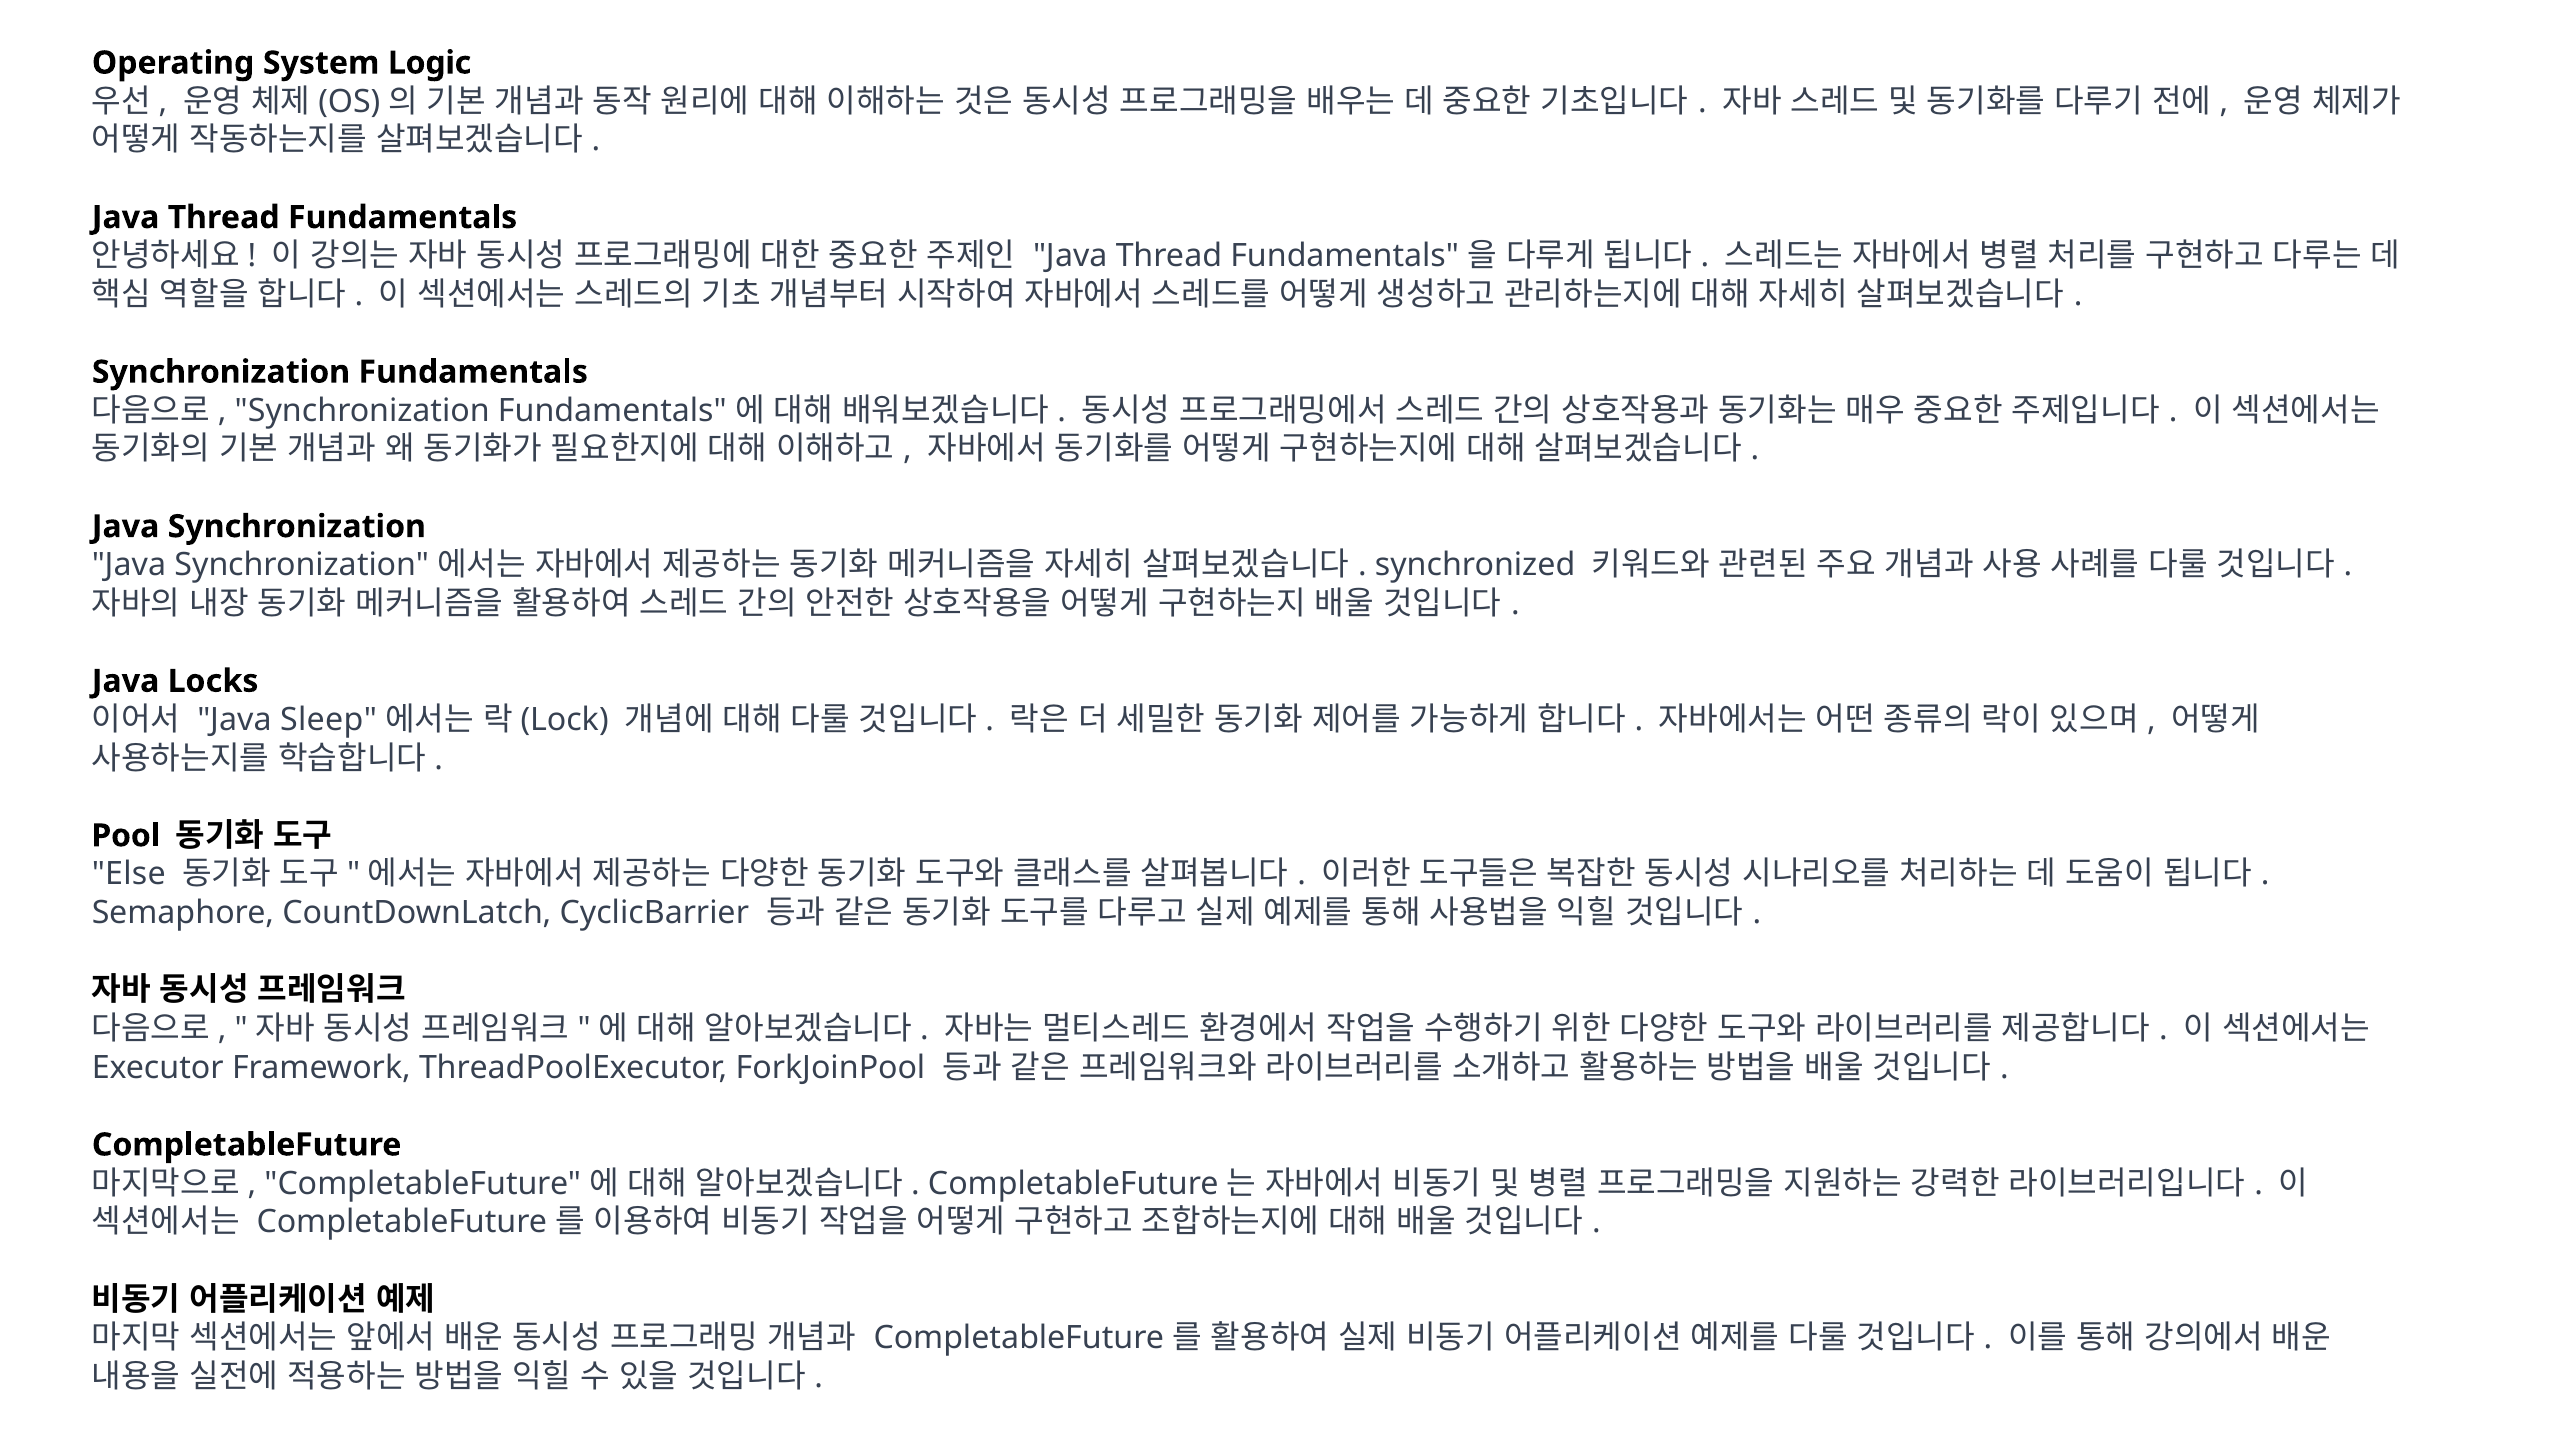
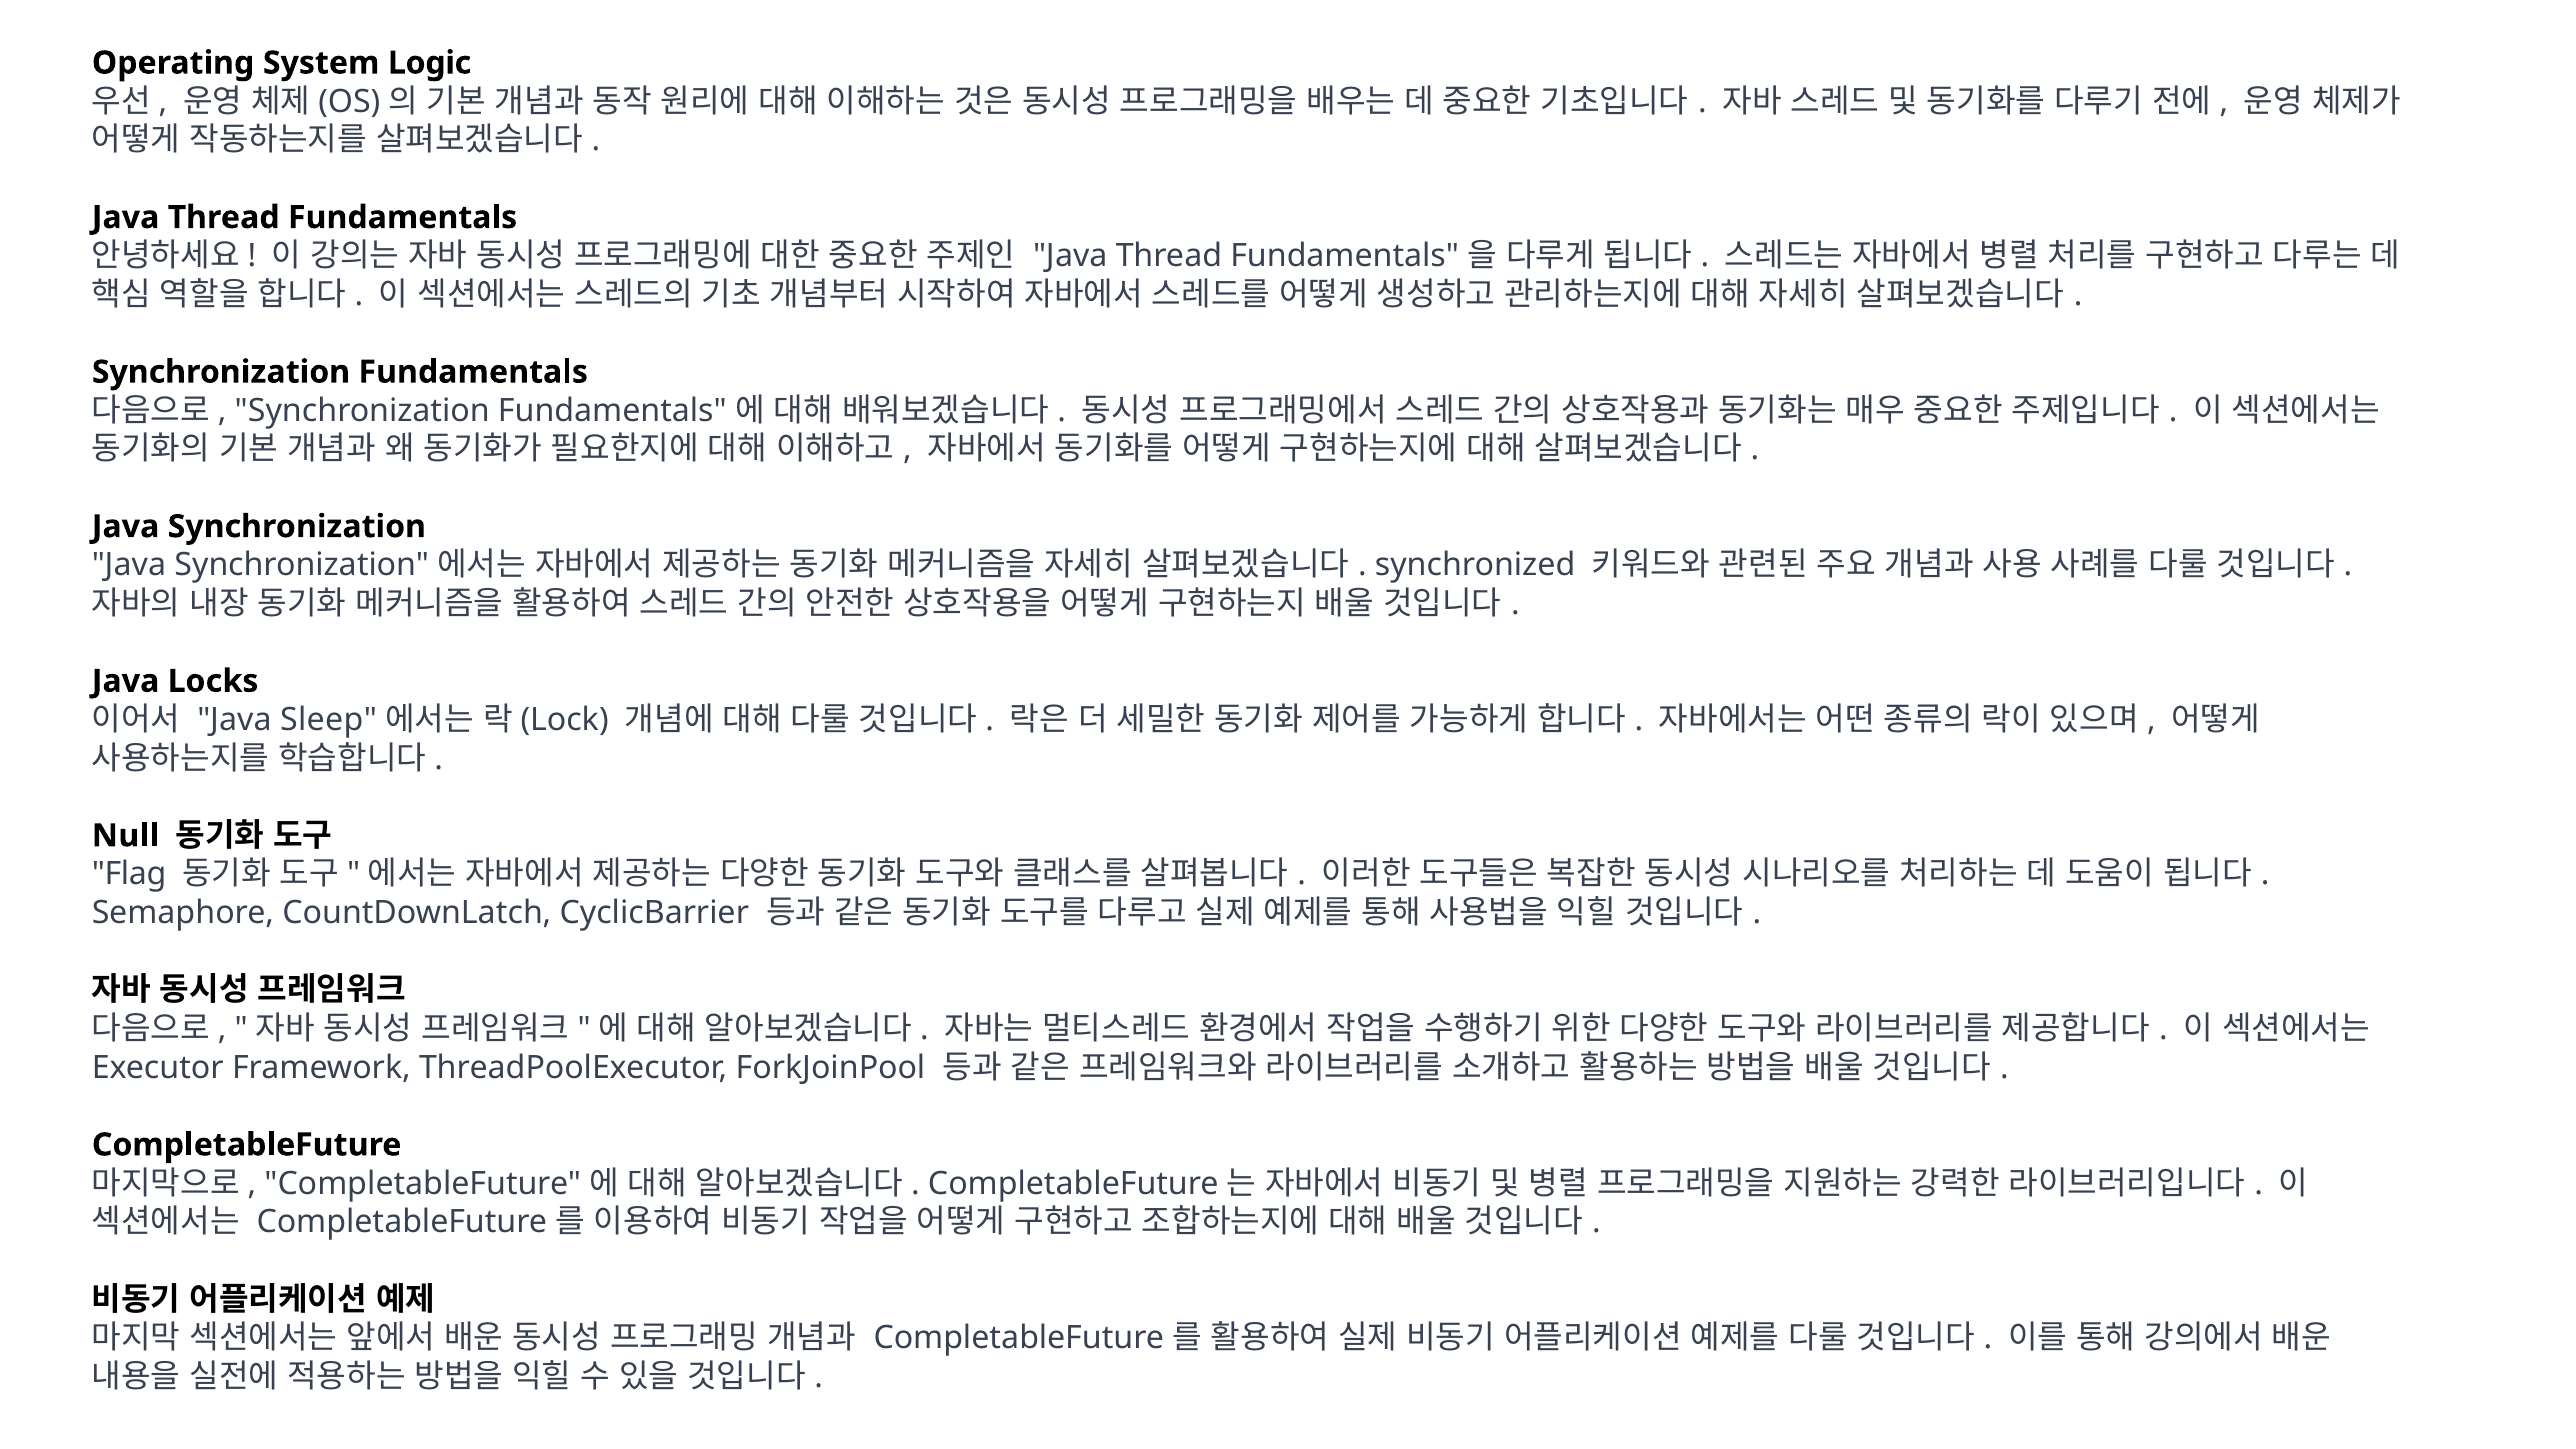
Pool: Pool -> Null
Else: Else -> Flag
